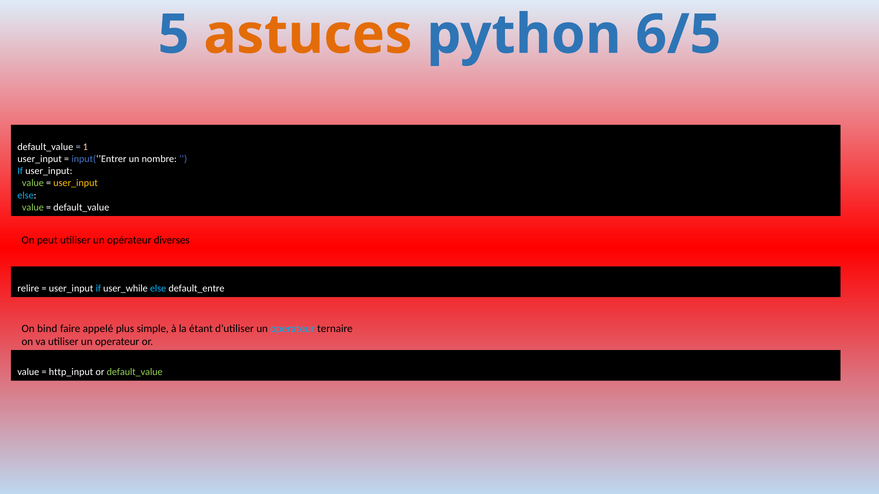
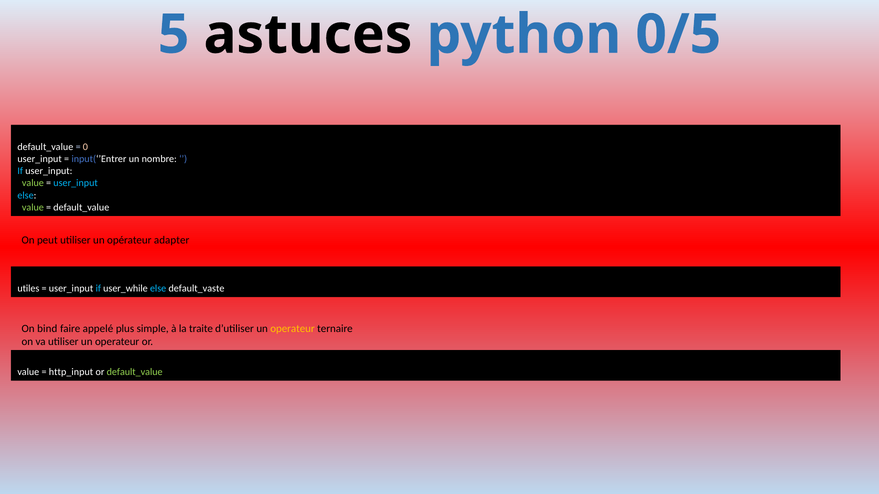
astuces colour: orange -> black
6/5: 6/5 -> 0/5
1: 1 -> 0
user_input at (76, 183) colour: yellow -> light blue
diverses: diverses -> adapter
relire: relire -> utiles
default_entre: default_entre -> default_vaste
étant: étant -> traite
operateur at (293, 329) colour: light blue -> yellow
